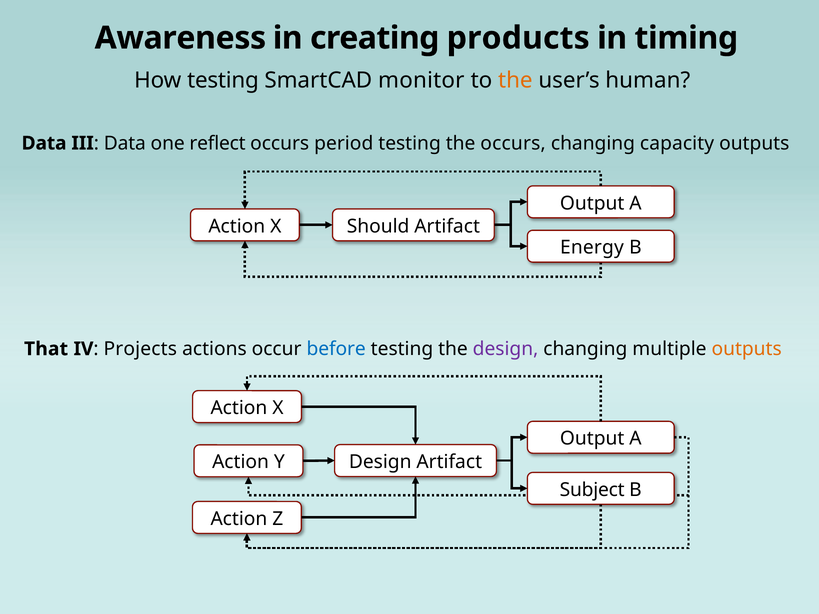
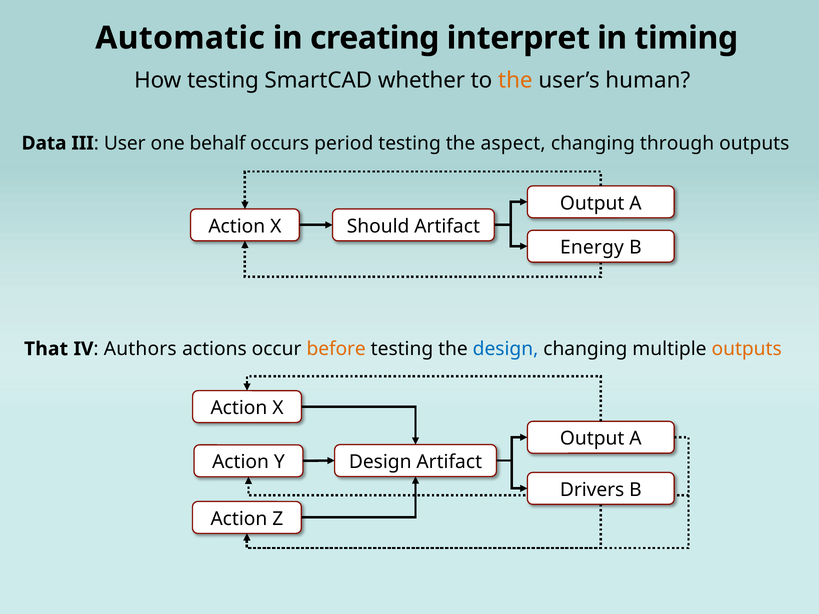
Awareness: Awareness -> Automatic
products: products -> interpret
monitor: monitor -> whether
Data at (125, 143): Data -> User
reflect: reflect -> behalf
the occurs: occurs -> aspect
capacity: capacity -> through
Projects: Projects -> Authors
before colour: blue -> orange
design at (506, 349) colour: purple -> blue
Subject: Subject -> Drivers
